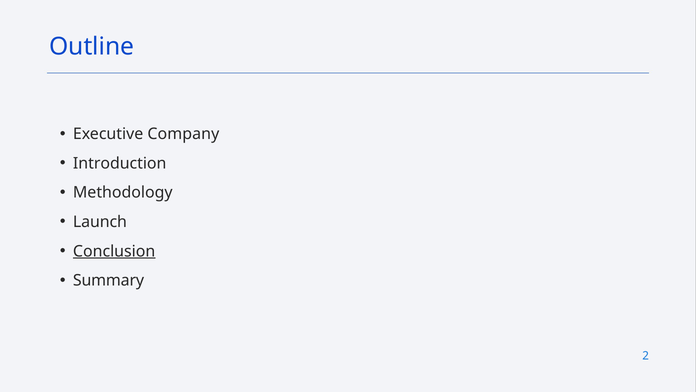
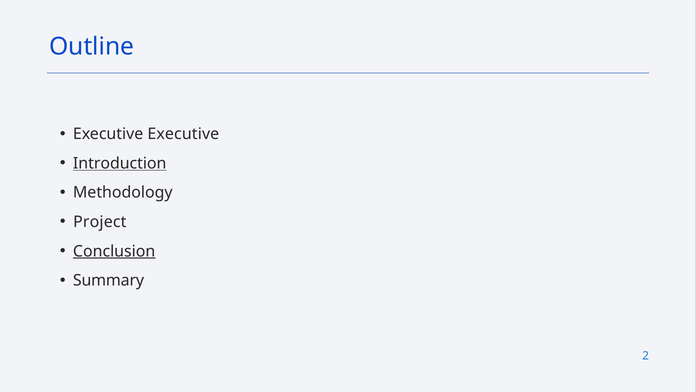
Executive Company: Company -> Executive
Introduction underline: none -> present
Launch: Launch -> Project
